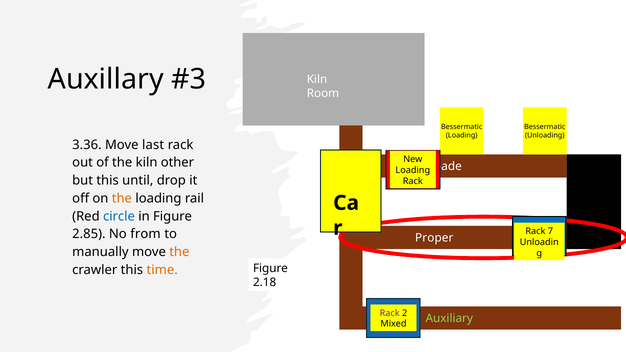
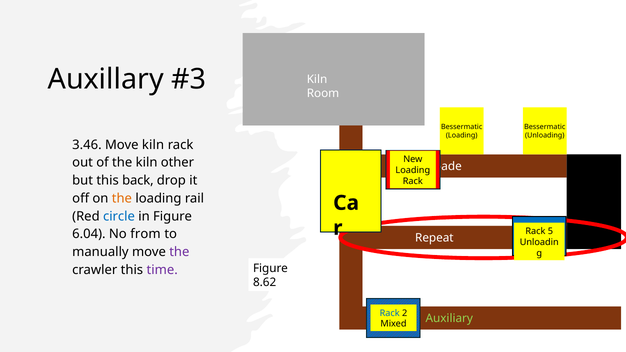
3.36: 3.36 -> 3.46
Move last: last -> kiln
until: until -> back
7: 7 -> 5
2.85: 2.85 -> 6.04
Proper: Proper -> Repeat
the at (179, 252) colour: orange -> purple
time colour: orange -> purple
2.18: 2.18 -> 8.62
Rack at (390, 313) colour: purple -> blue
